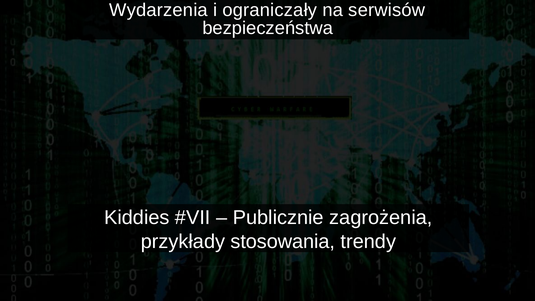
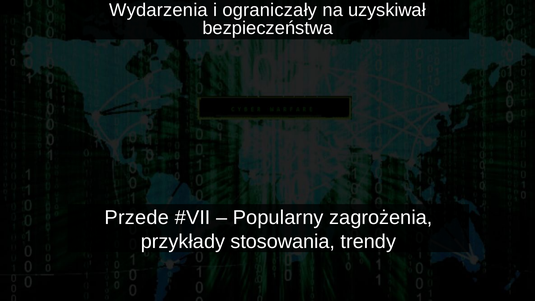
serwisów: serwisów -> uzyskiwał
Kiddies: Kiddies -> Przede
Publicznie: Publicznie -> Popularny
